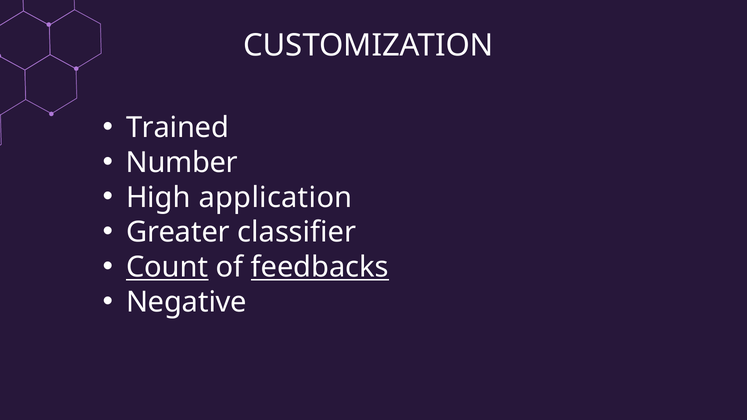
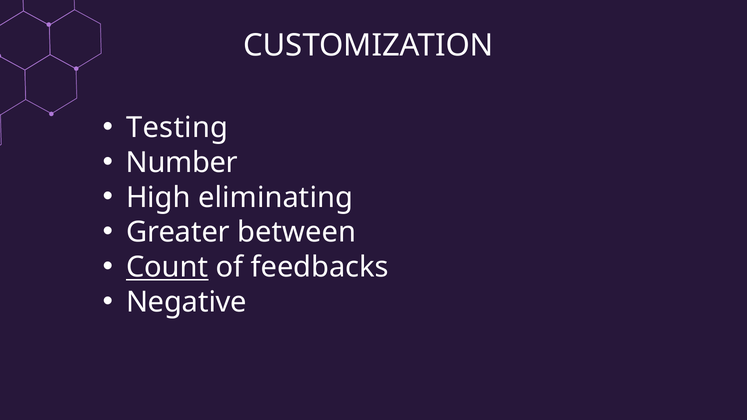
Trained: Trained -> Testing
application: application -> eliminating
classifier: classifier -> between
feedbacks underline: present -> none
